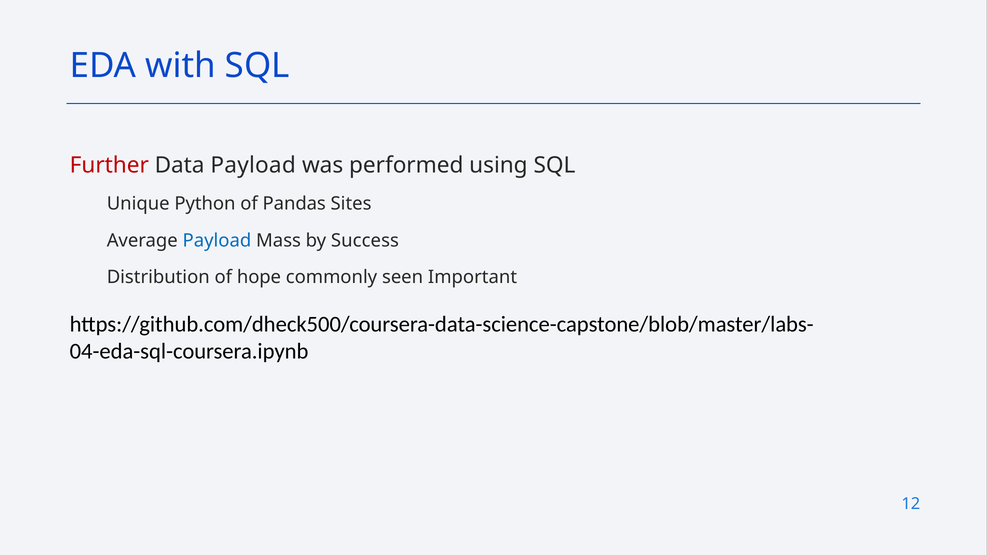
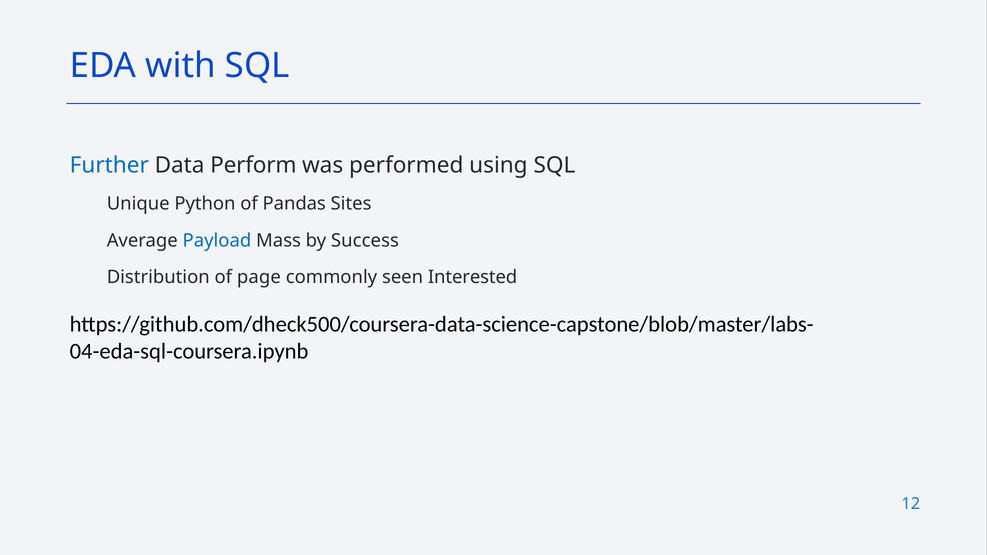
Further colour: red -> blue
Data Payload: Payload -> Perform
hope: hope -> page
Important: Important -> Interested
